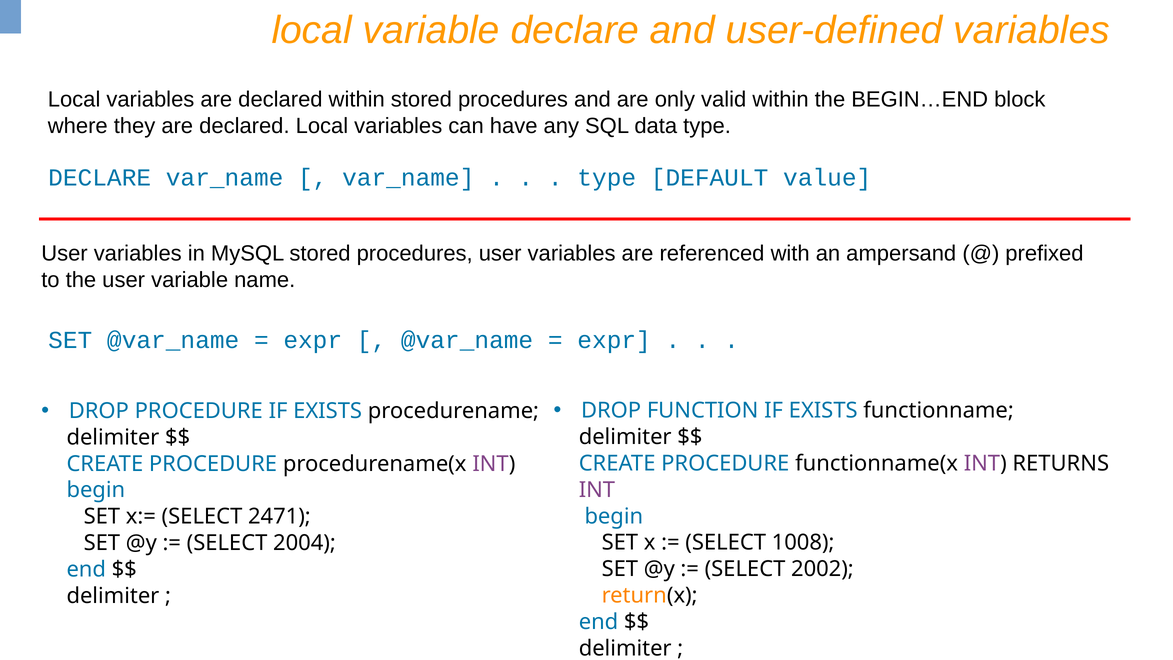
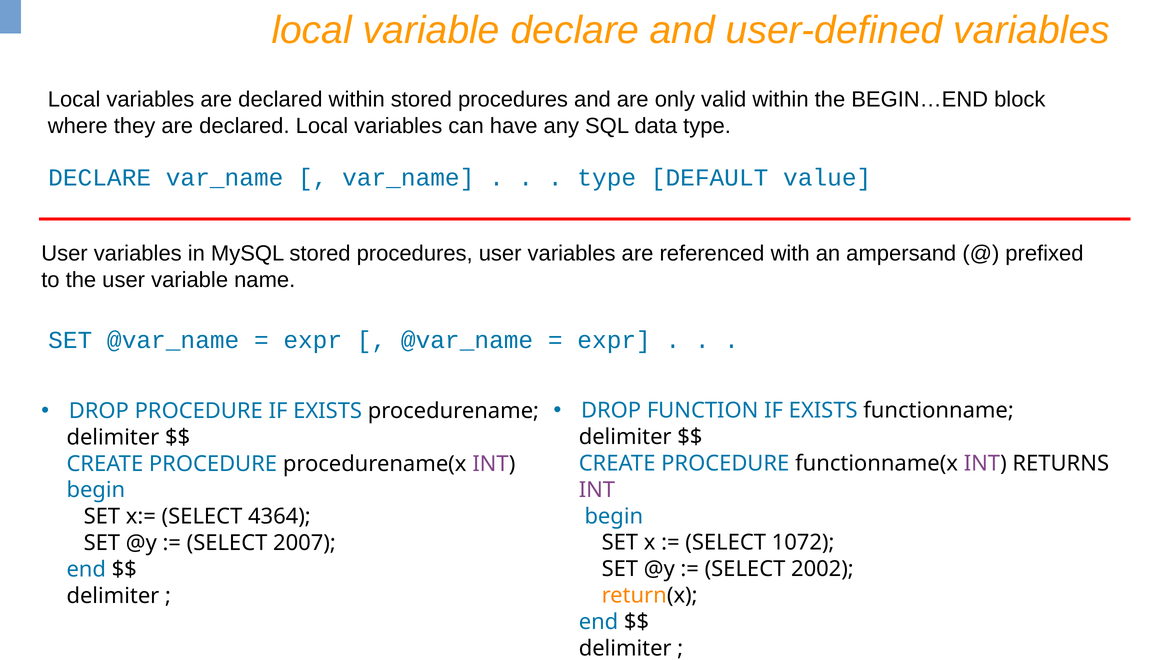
2471: 2471 -> 4364
1008: 1008 -> 1072
2004: 2004 -> 2007
